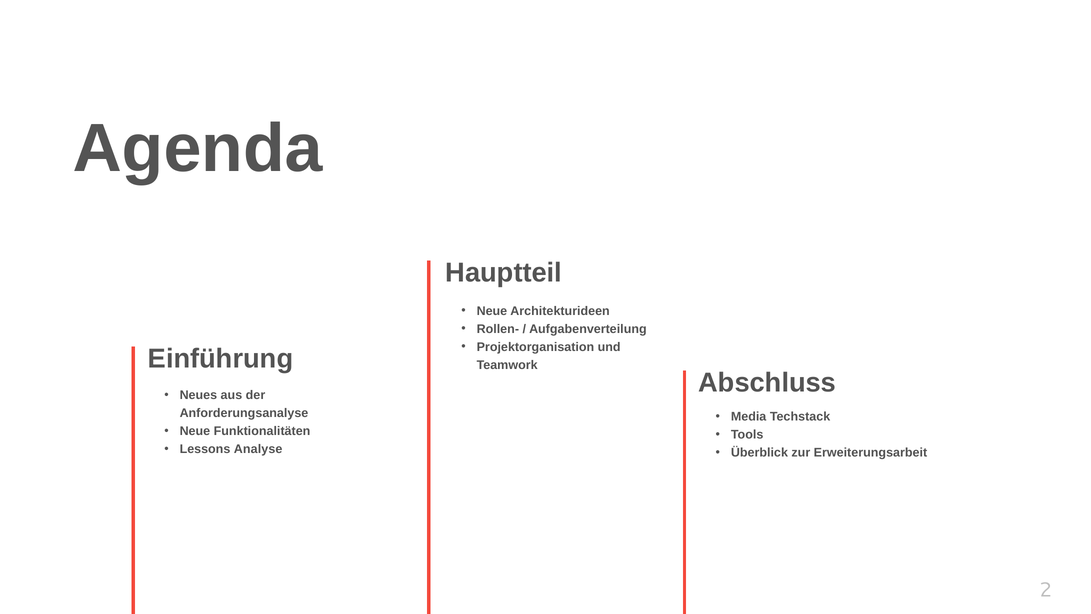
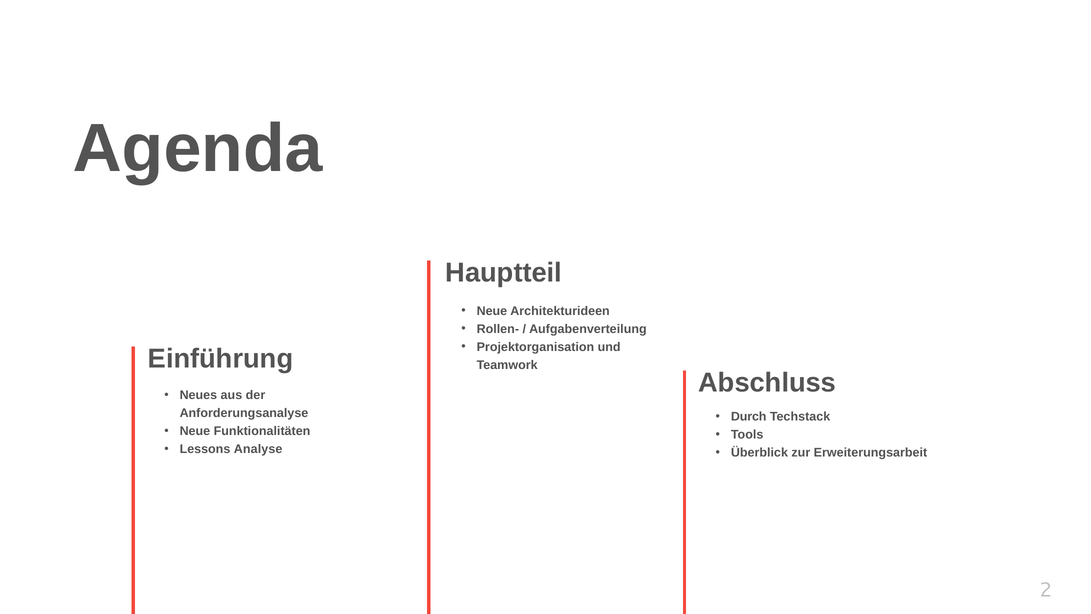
Media: Media -> Durch
